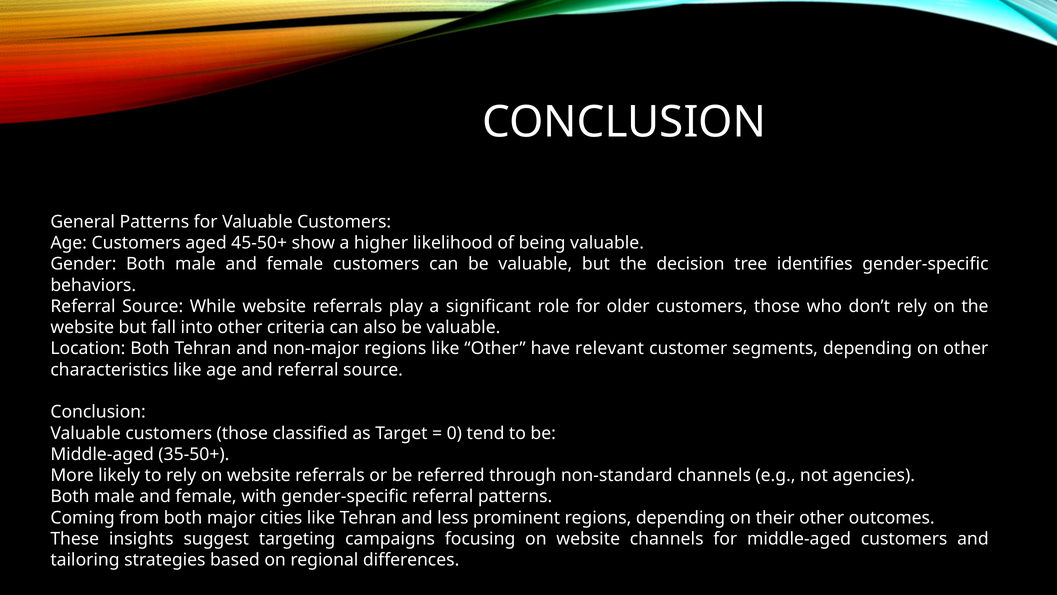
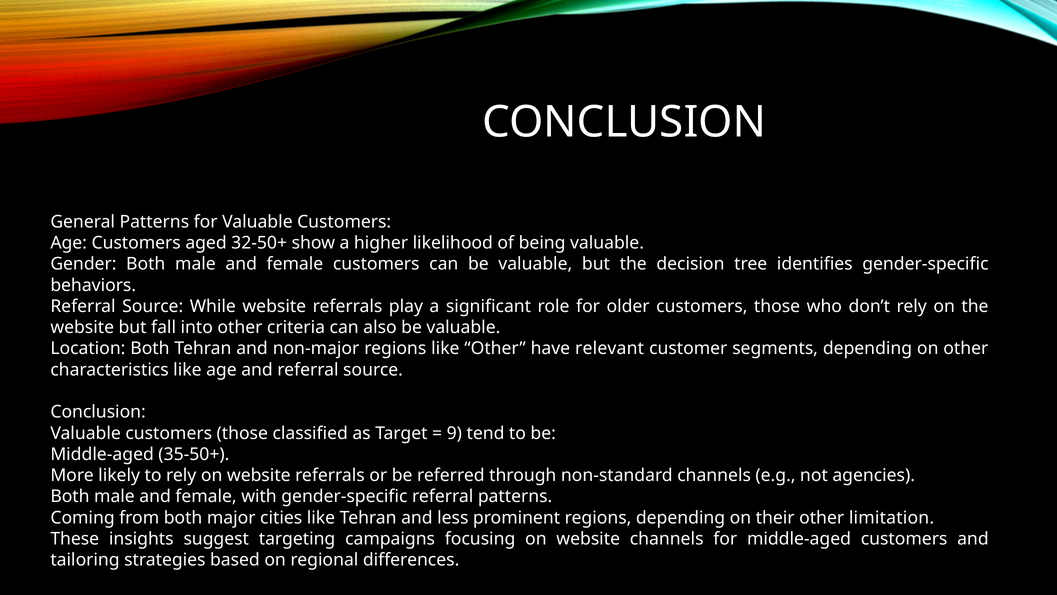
45-50+: 45-50+ -> 32-50+
0: 0 -> 9
outcomes: outcomes -> limitation
